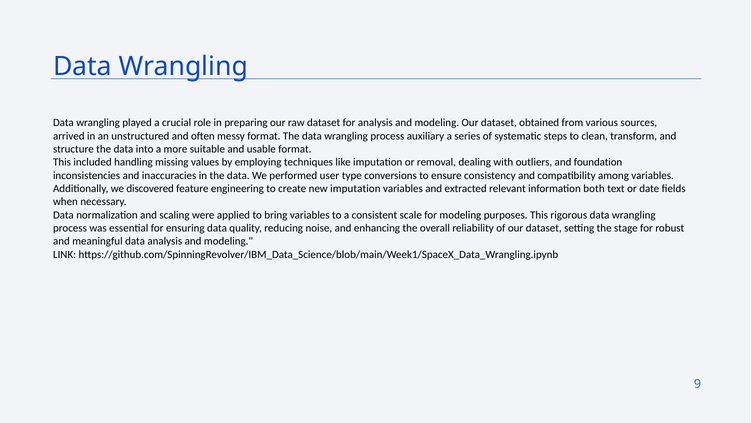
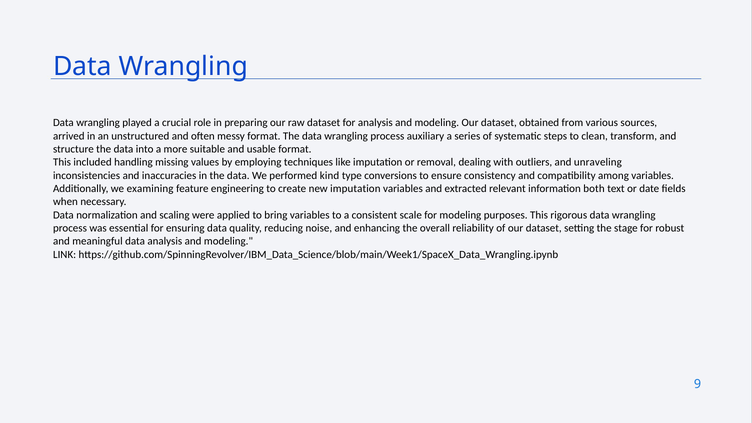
foundation: foundation -> unraveling
user: user -> kind
discovered: discovered -> examining
